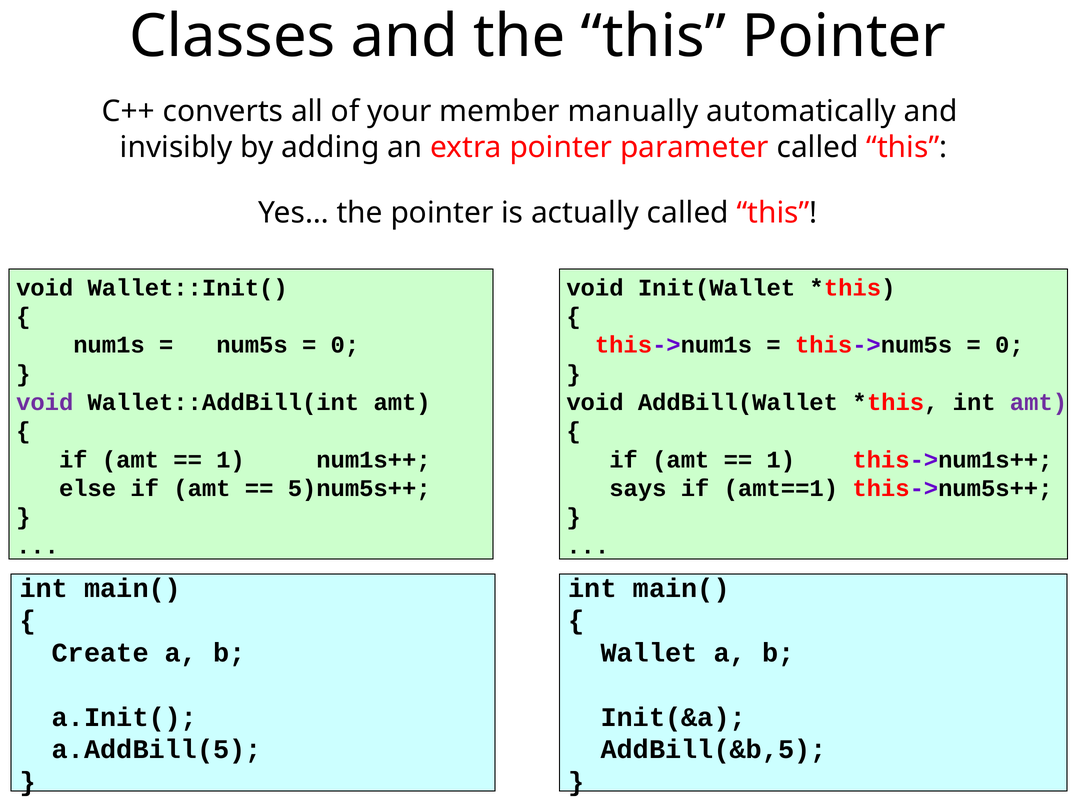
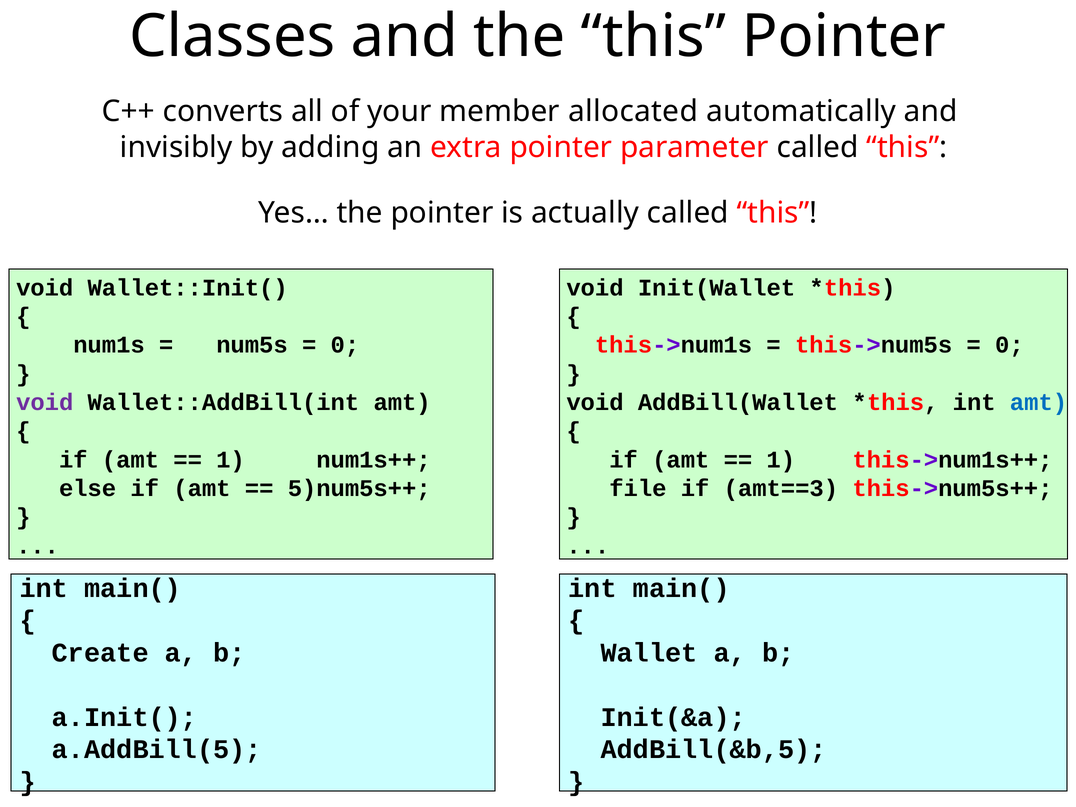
manually: manually -> allocated
amt at (1039, 402) colour: purple -> blue
says: says -> file
amt==1: amt==1 -> amt==3
